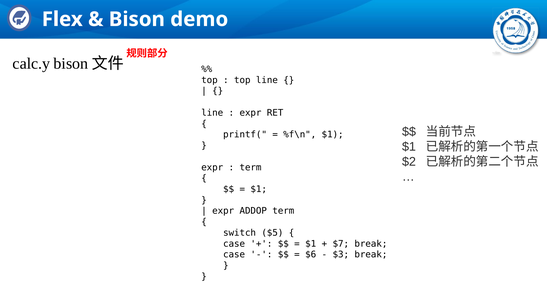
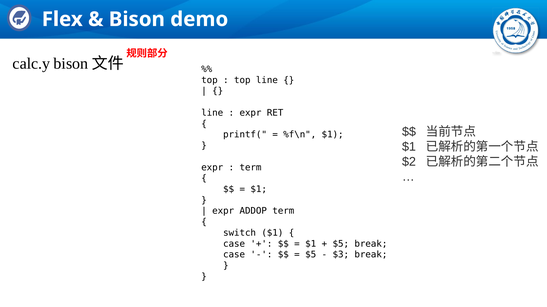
switch $5: $5 -> $1
$7 at (341, 244): $7 -> $5
$6 at (311, 255): $6 -> $5
